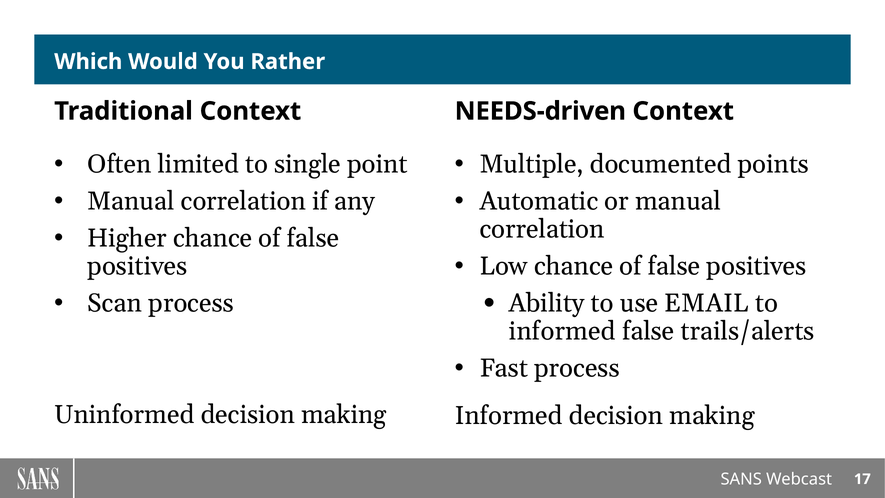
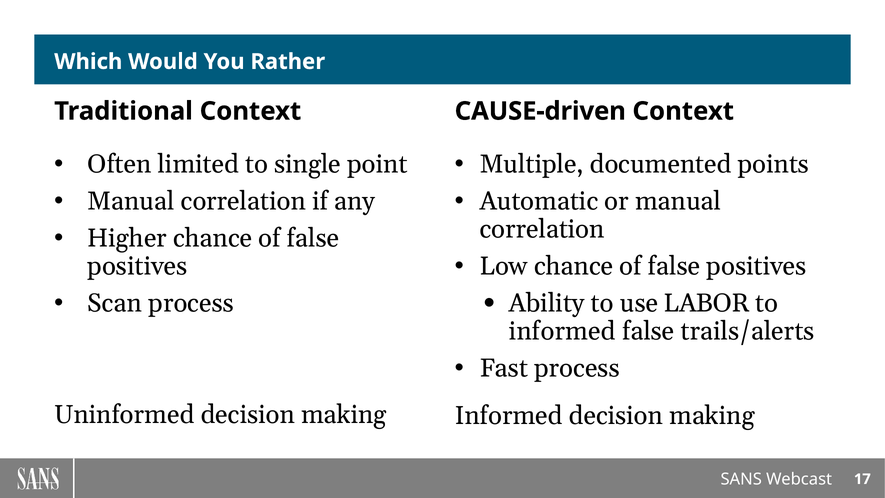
NEEDS-driven: NEEDS-driven -> CAUSE-driven
EMAIL: EMAIL -> LABOR
